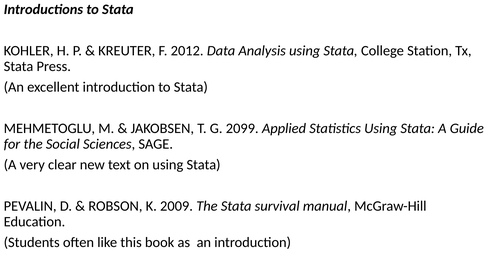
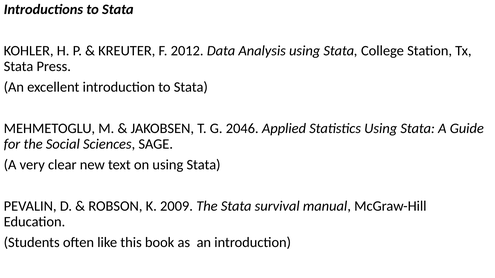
2099: 2099 -> 2046
